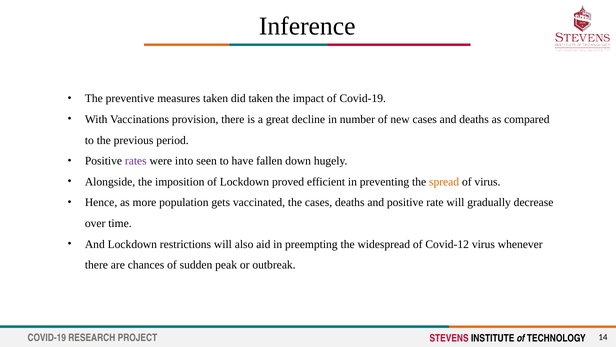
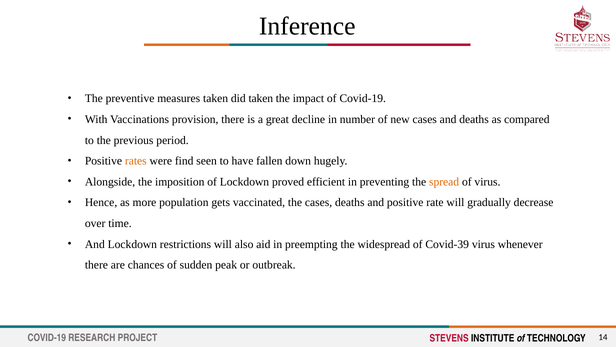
rates colour: purple -> orange
into: into -> find
Covid-12: Covid-12 -> Covid-39
